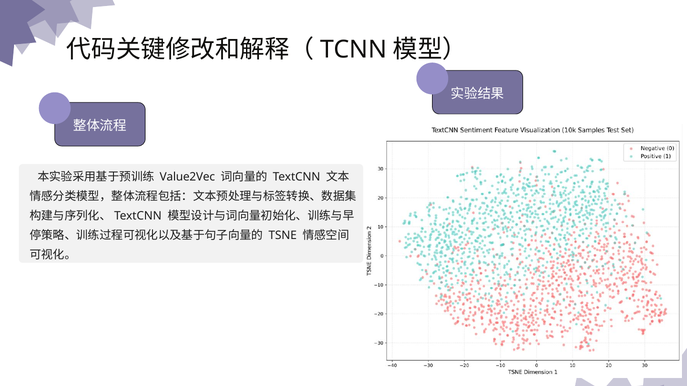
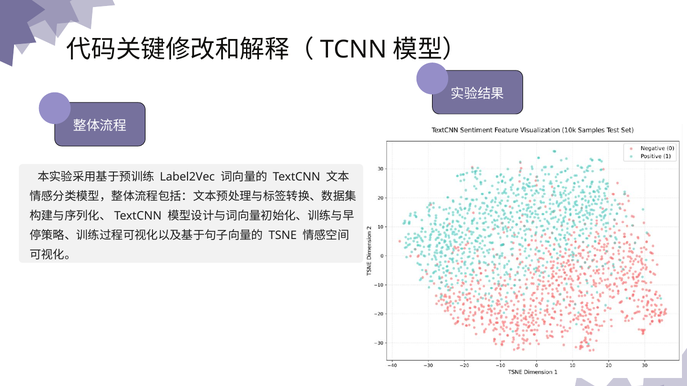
Value2Vec: Value2Vec -> Label2Vec
